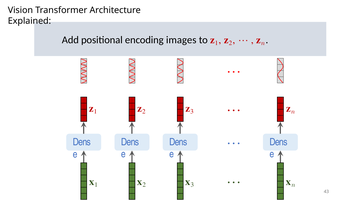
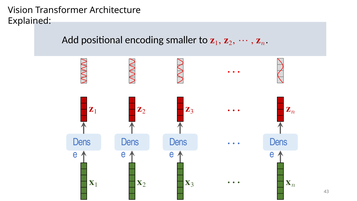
images: images -> smaller
